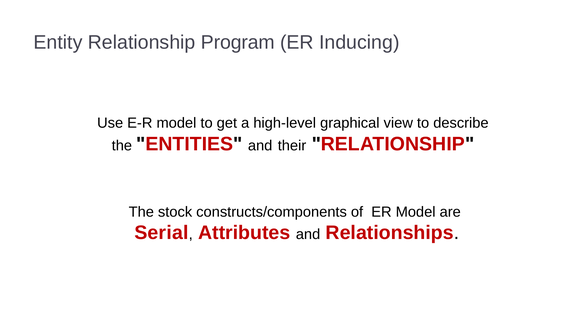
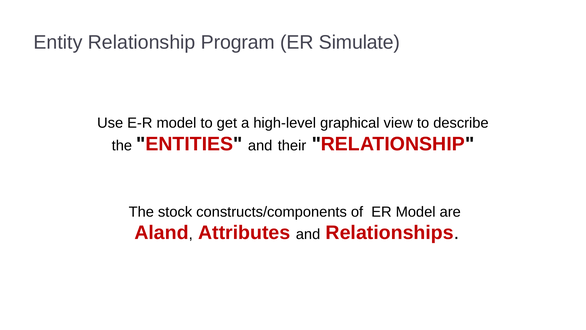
Inducing: Inducing -> Simulate
Serial: Serial -> Aland
